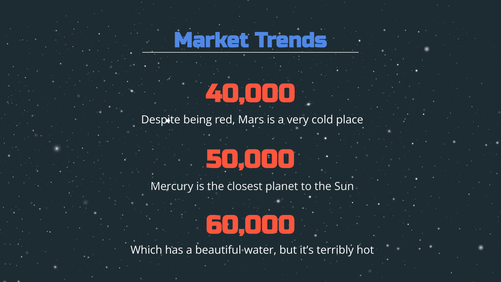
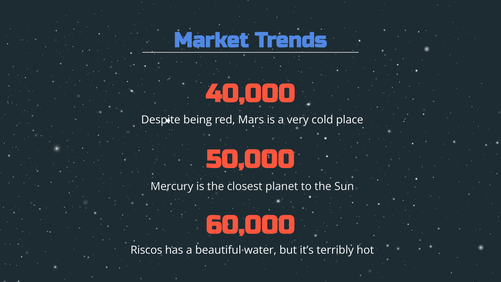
Which: Which -> Riscos
